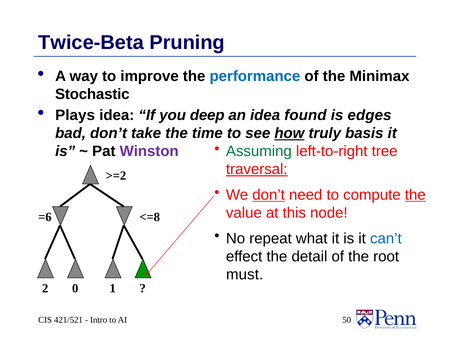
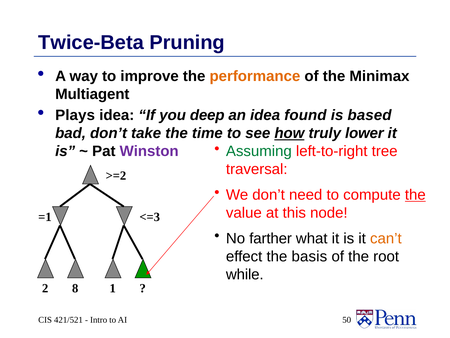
performance colour: blue -> orange
Stochastic: Stochastic -> Multiagent
edges: edges -> based
basis: basis -> lower
traversal underline: present -> none
don’t at (269, 195) underline: present -> none
=6: =6 -> =1
<=8: <=8 -> <=3
repeat: repeat -> farther
can’t colour: blue -> orange
detail: detail -> basis
must: must -> while
0: 0 -> 8
